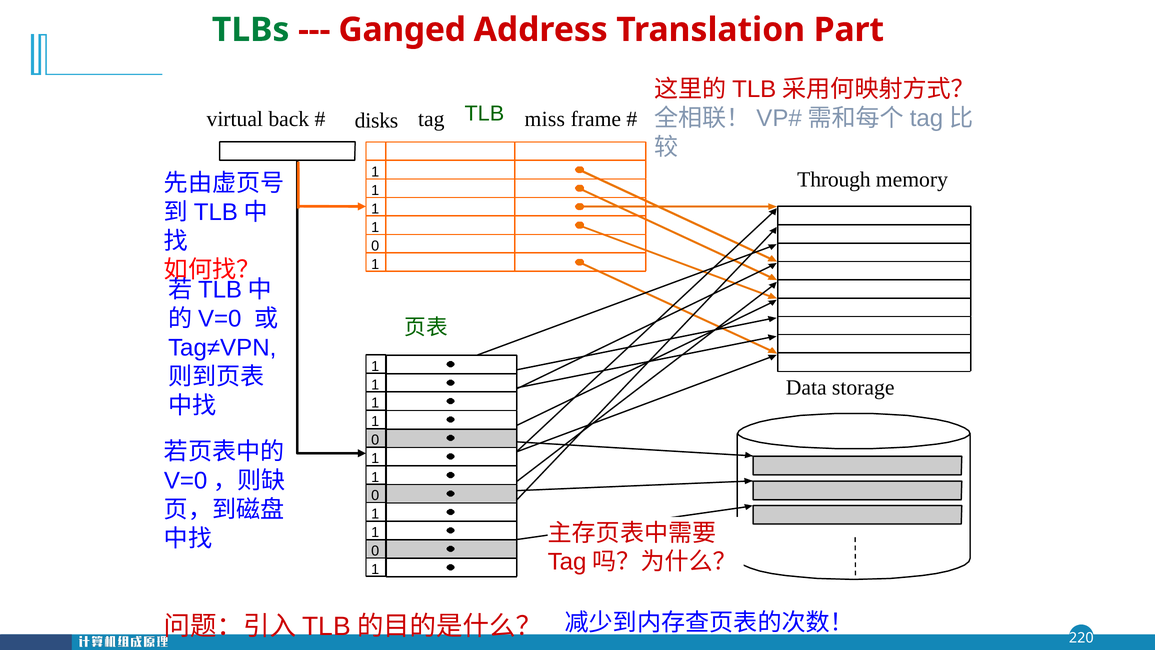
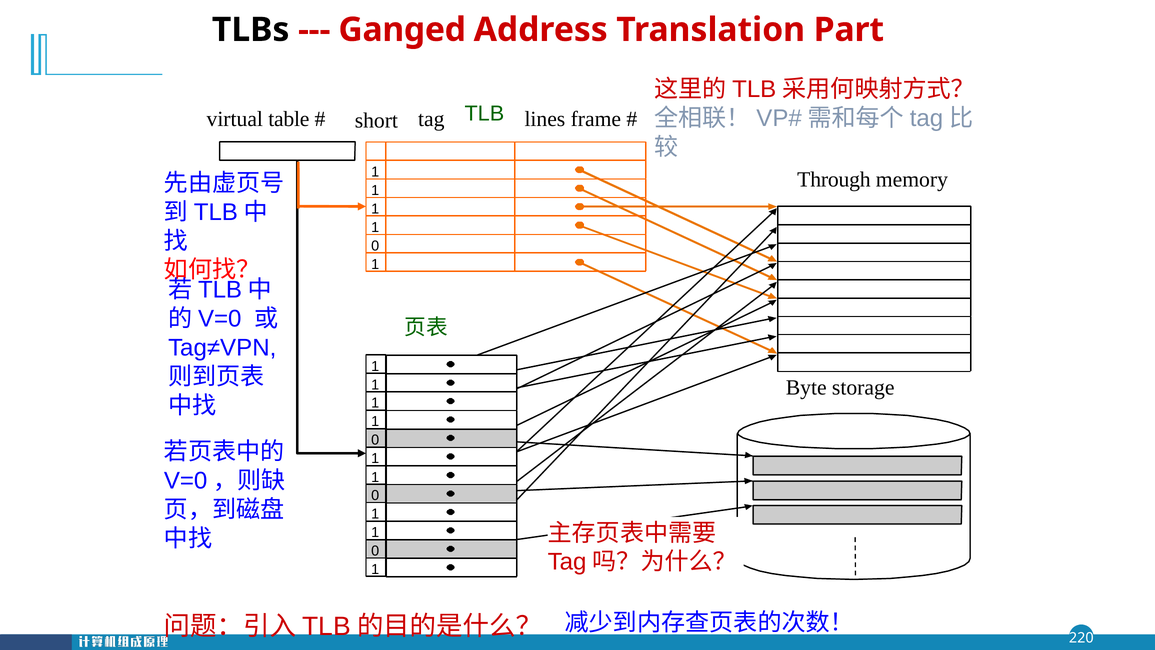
TLBs colour: green -> black
back: back -> table
miss: miss -> lines
disks: disks -> short
Data: Data -> Byte
